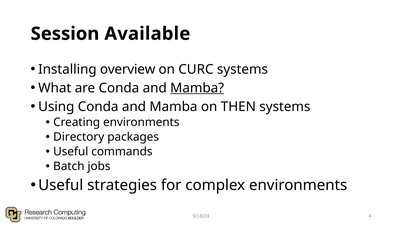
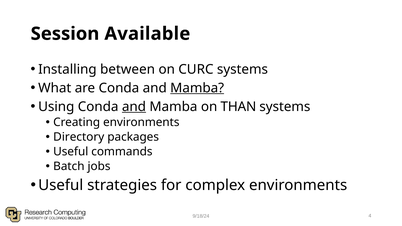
overview: overview -> between
and at (134, 107) underline: none -> present
THEN: THEN -> THAN
